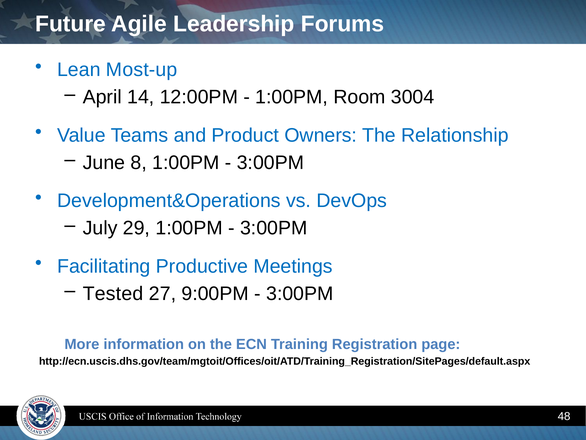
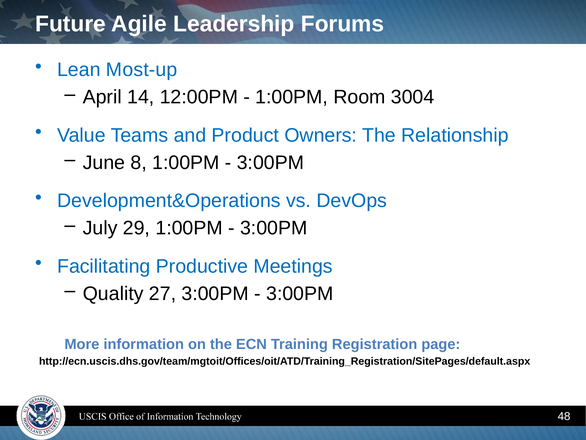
Tested: Tested -> Quality
27 9:00PM: 9:00PM -> 3:00PM
